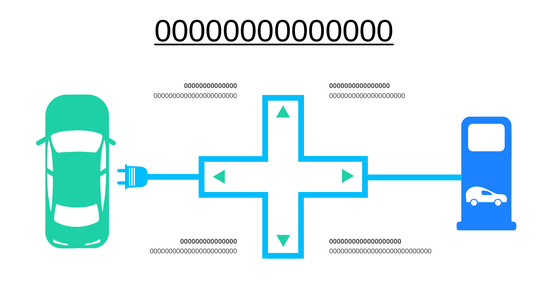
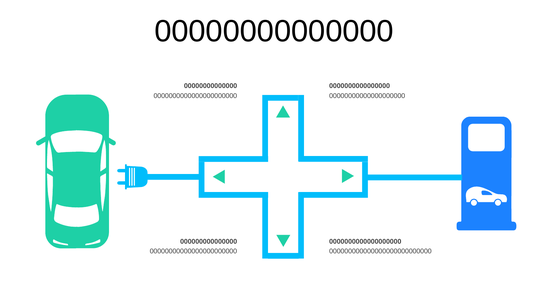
00000000000000 at (274, 31) underline: present -> none
